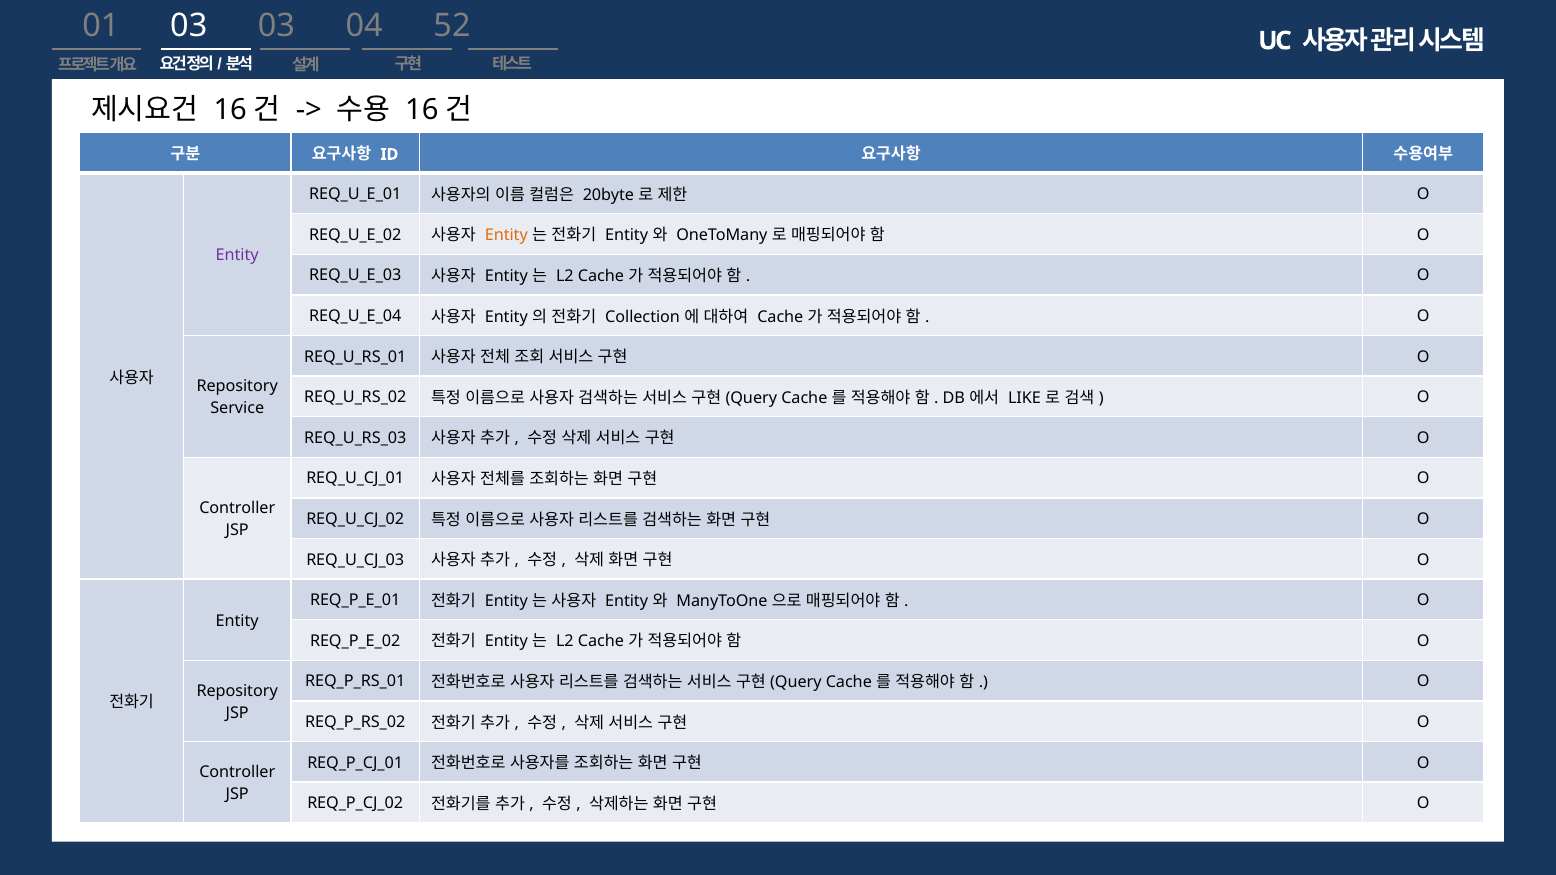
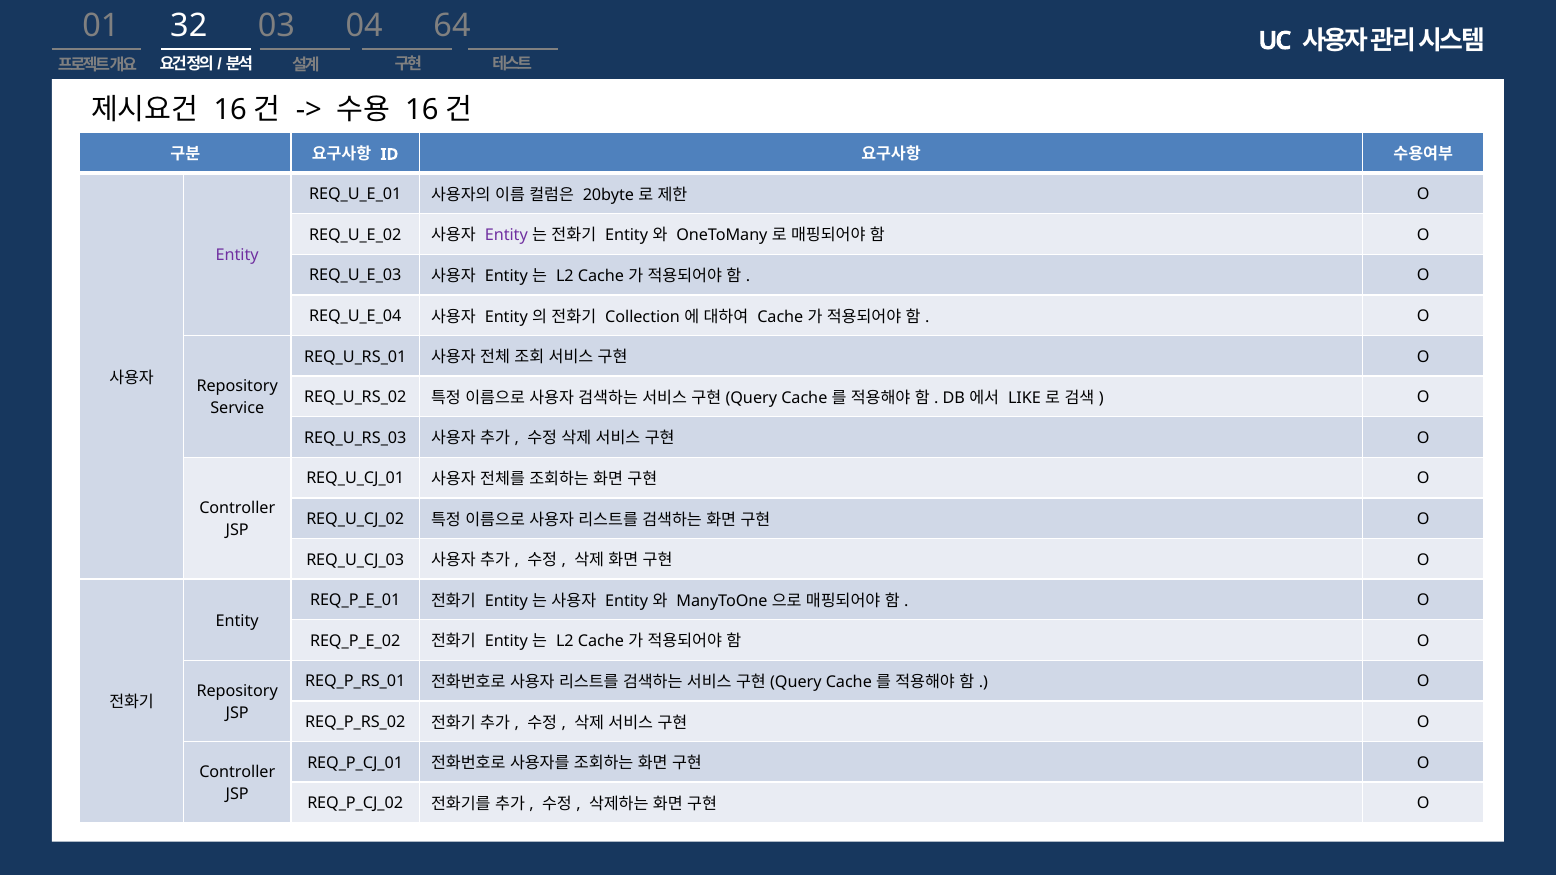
01 03: 03 -> 32
52: 52 -> 64
Entity at (506, 236) colour: orange -> purple
